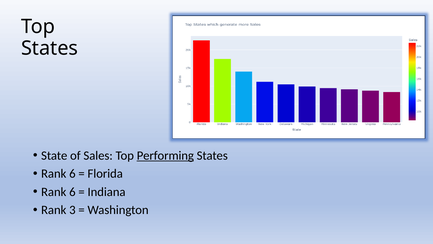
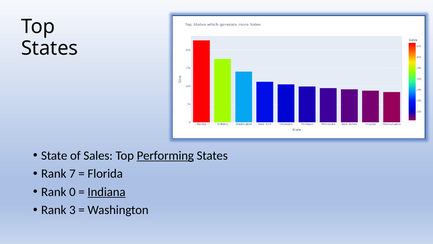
6 at (72, 173): 6 -> 7
6 at (72, 192): 6 -> 0
Indiana underline: none -> present
